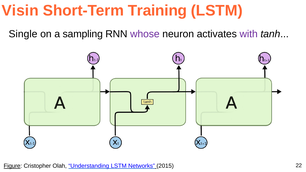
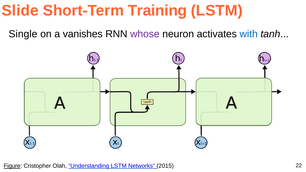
Visin: Visin -> Slide
sampling: sampling -> vanishes
with colour: purple -> blue
